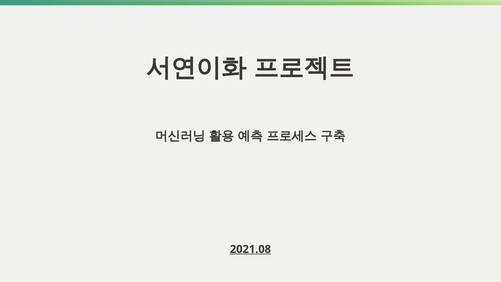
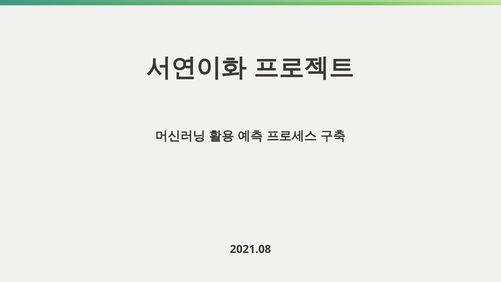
2021.08 underline: present -> none
